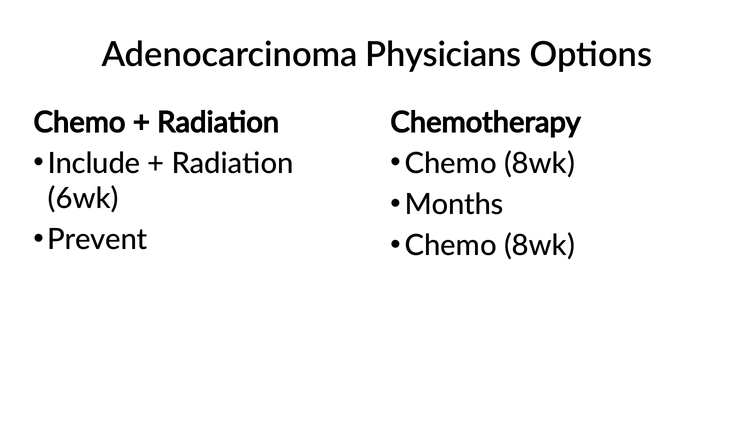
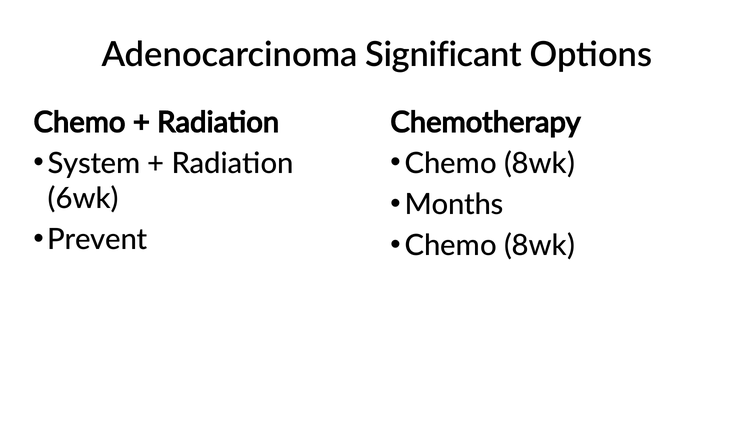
Physicians: Physicians -> Significant
Include: Include -> System
